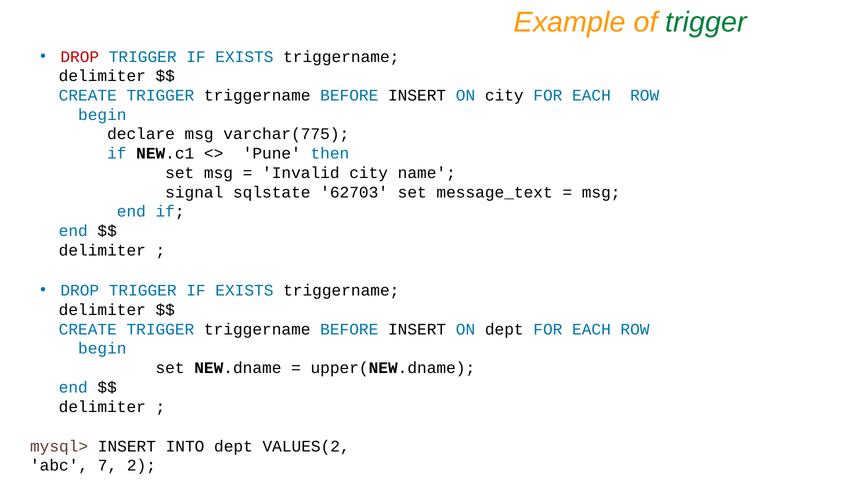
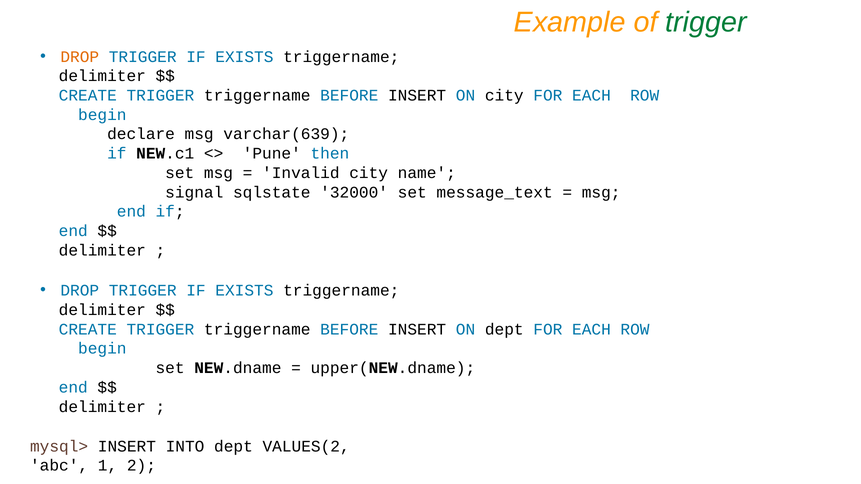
DROP at (80, 57) colour: red -> orange
varchar(775: varchar(775 -> varchar(639
62703: 62703 -> 32000
7: 7 -> 1
